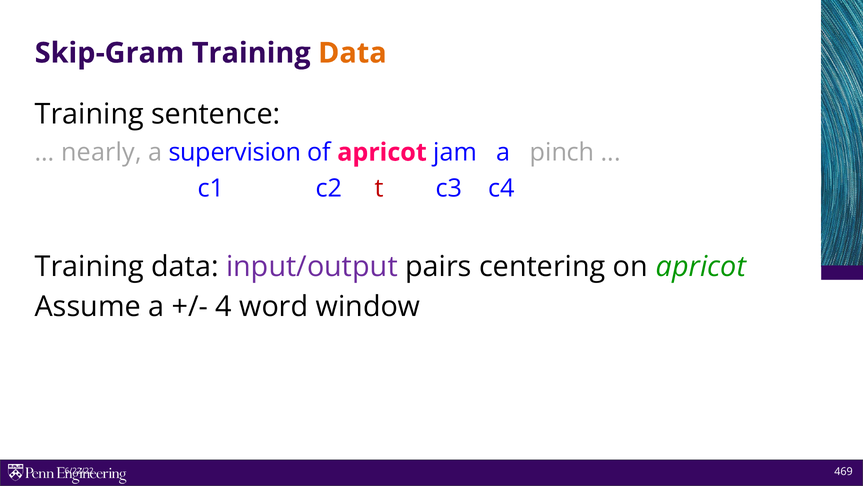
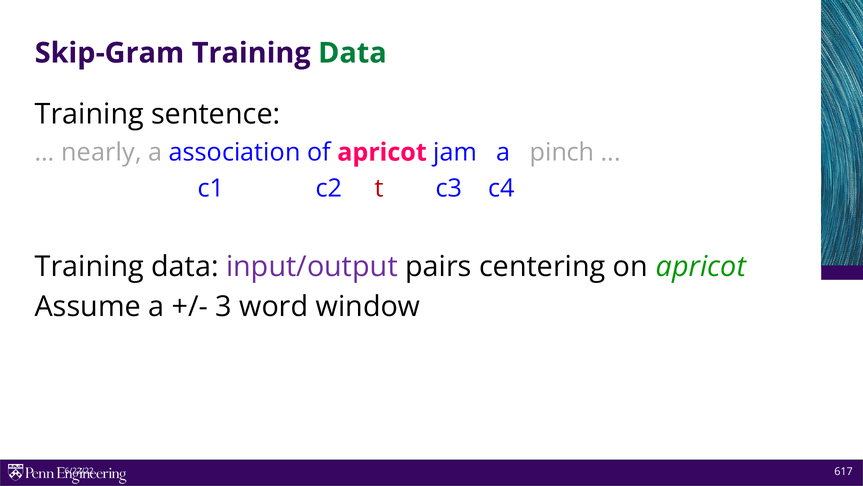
Data at (352, 53) colour: orange -> green
supervision: supervision -> association
4: 4 -> 3
469: 469 -> 617
